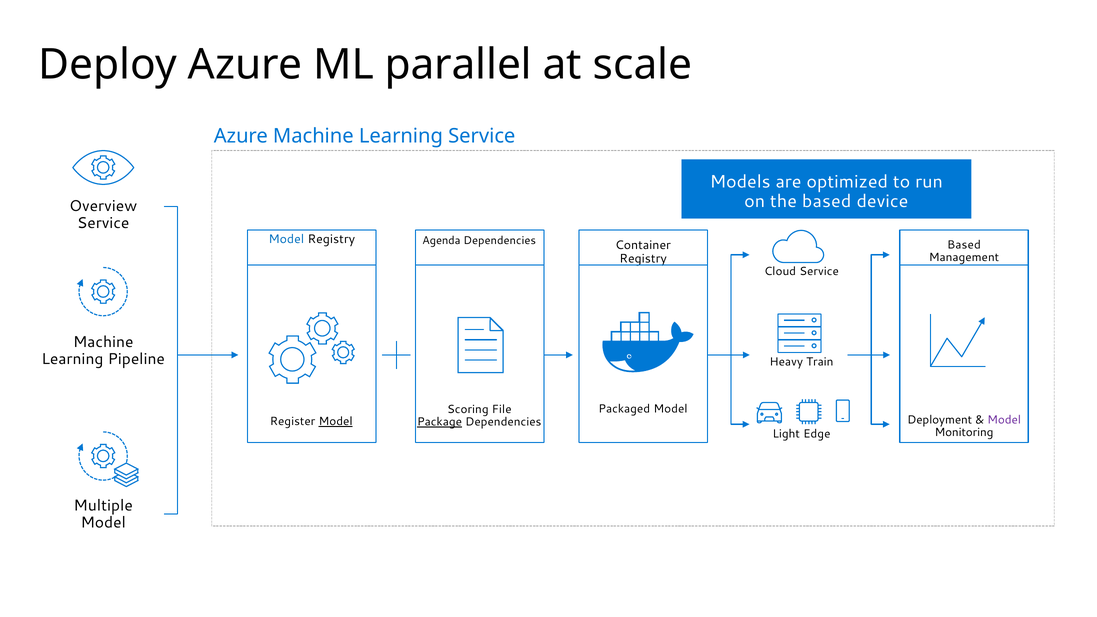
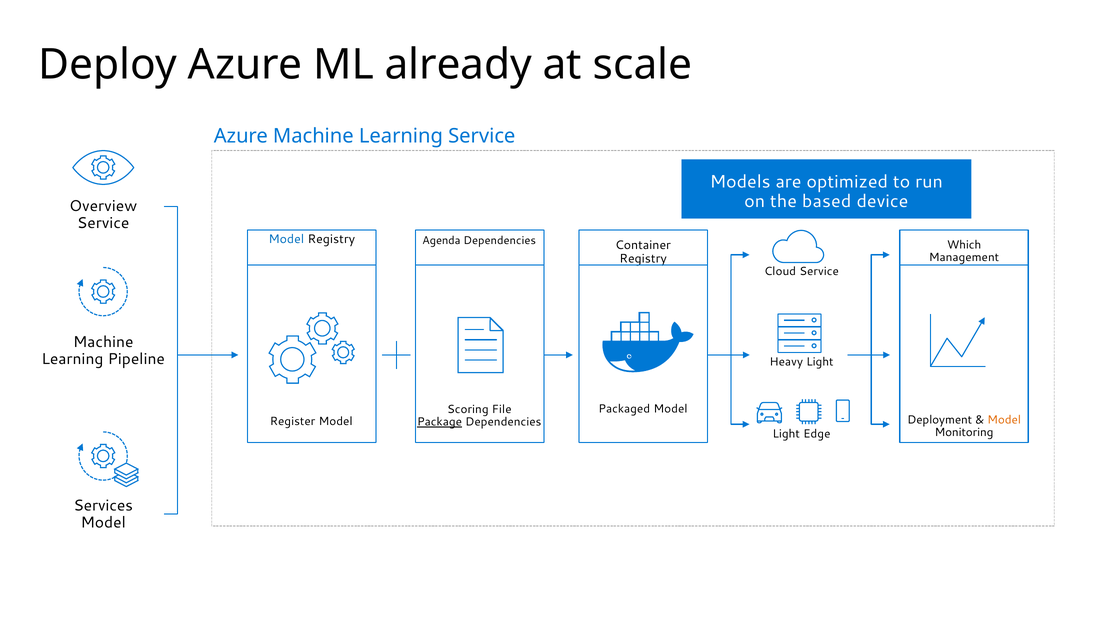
parallel: parallel -> already
Based at (964, 245): Based -> Which
Heavy Train: Train -> Light
Model at (1004, 420) colour: purple -> orange
Model at (336, 421) underline: present -> none
Multiple: Multiple -> Services
